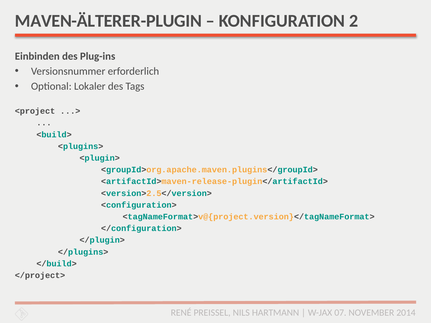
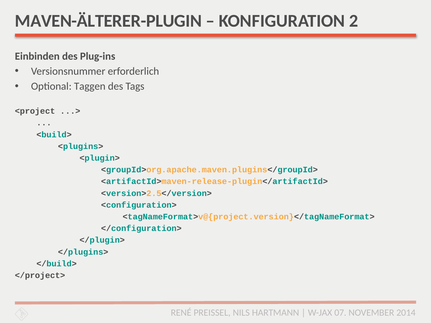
Lokaler: Lokaler -> Taggen
